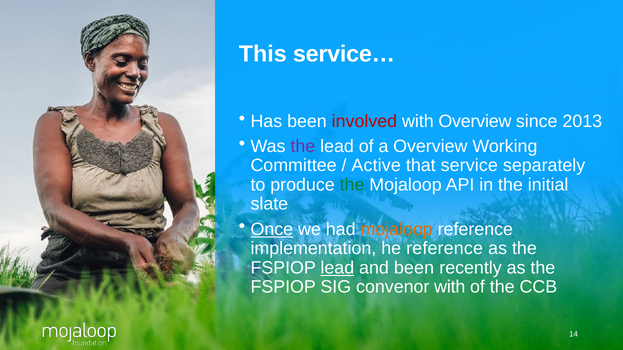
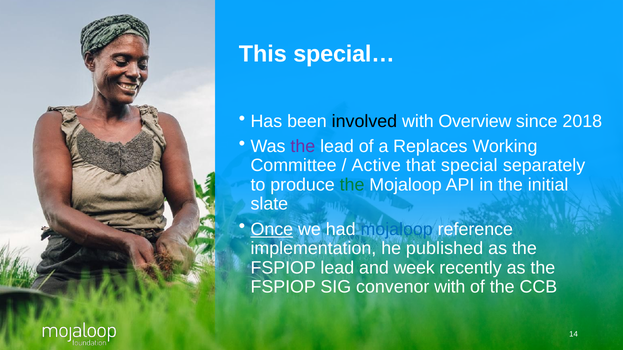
service…: service… -> special…
involved colour: red -> black
2013: 2013 -> 2018
a Overview: Overview -> Replaces
service: service -> special
mojaloop at (397, 229) colour: orange -> blue
he reference: reference -> published
lead at (337, 268) underline: present -> none
and been: been -> week
